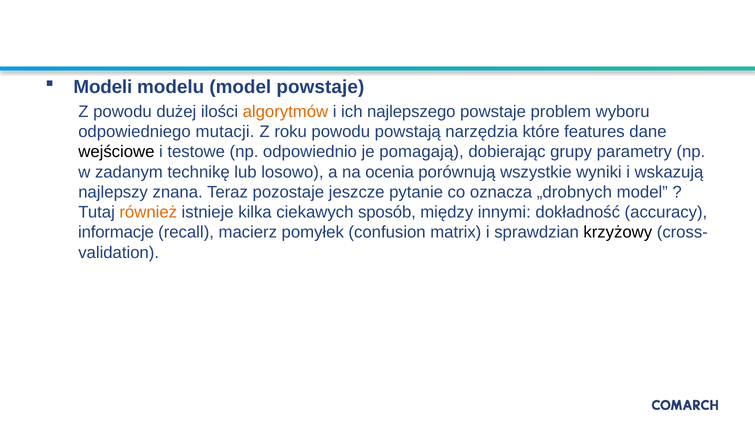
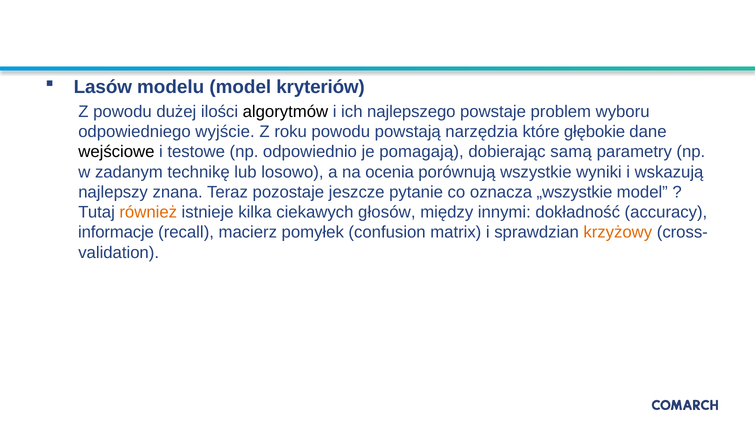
Modeli: Modeli -> Lasów
model powstaje: powstaje -> kryteriów
algorytmów colour: orange -> black
mutacji: mutacji -> wyjście
features: features -> głębokie
grupy: grupy -> samą
„drobnych: „drobnych -> „wszystkie
sposób: sposób -> głosów
krzyżowy colour: black -> orange
